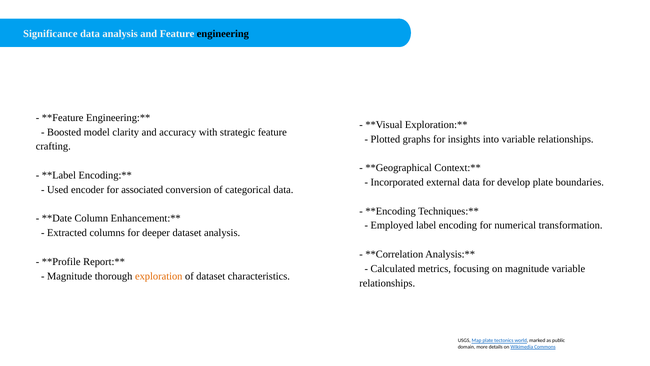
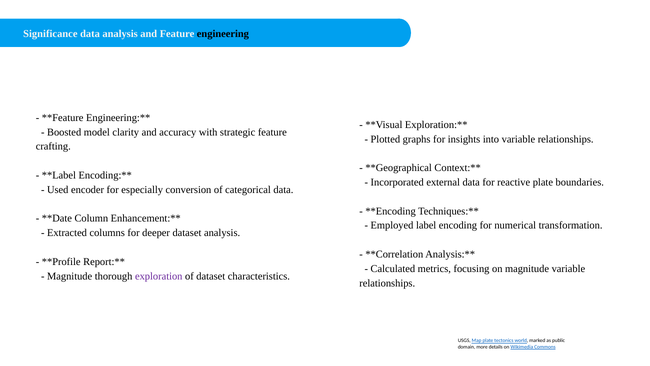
develop: develop -> reactive
associated: associated -> especially
exploration colour: orange -> purple
